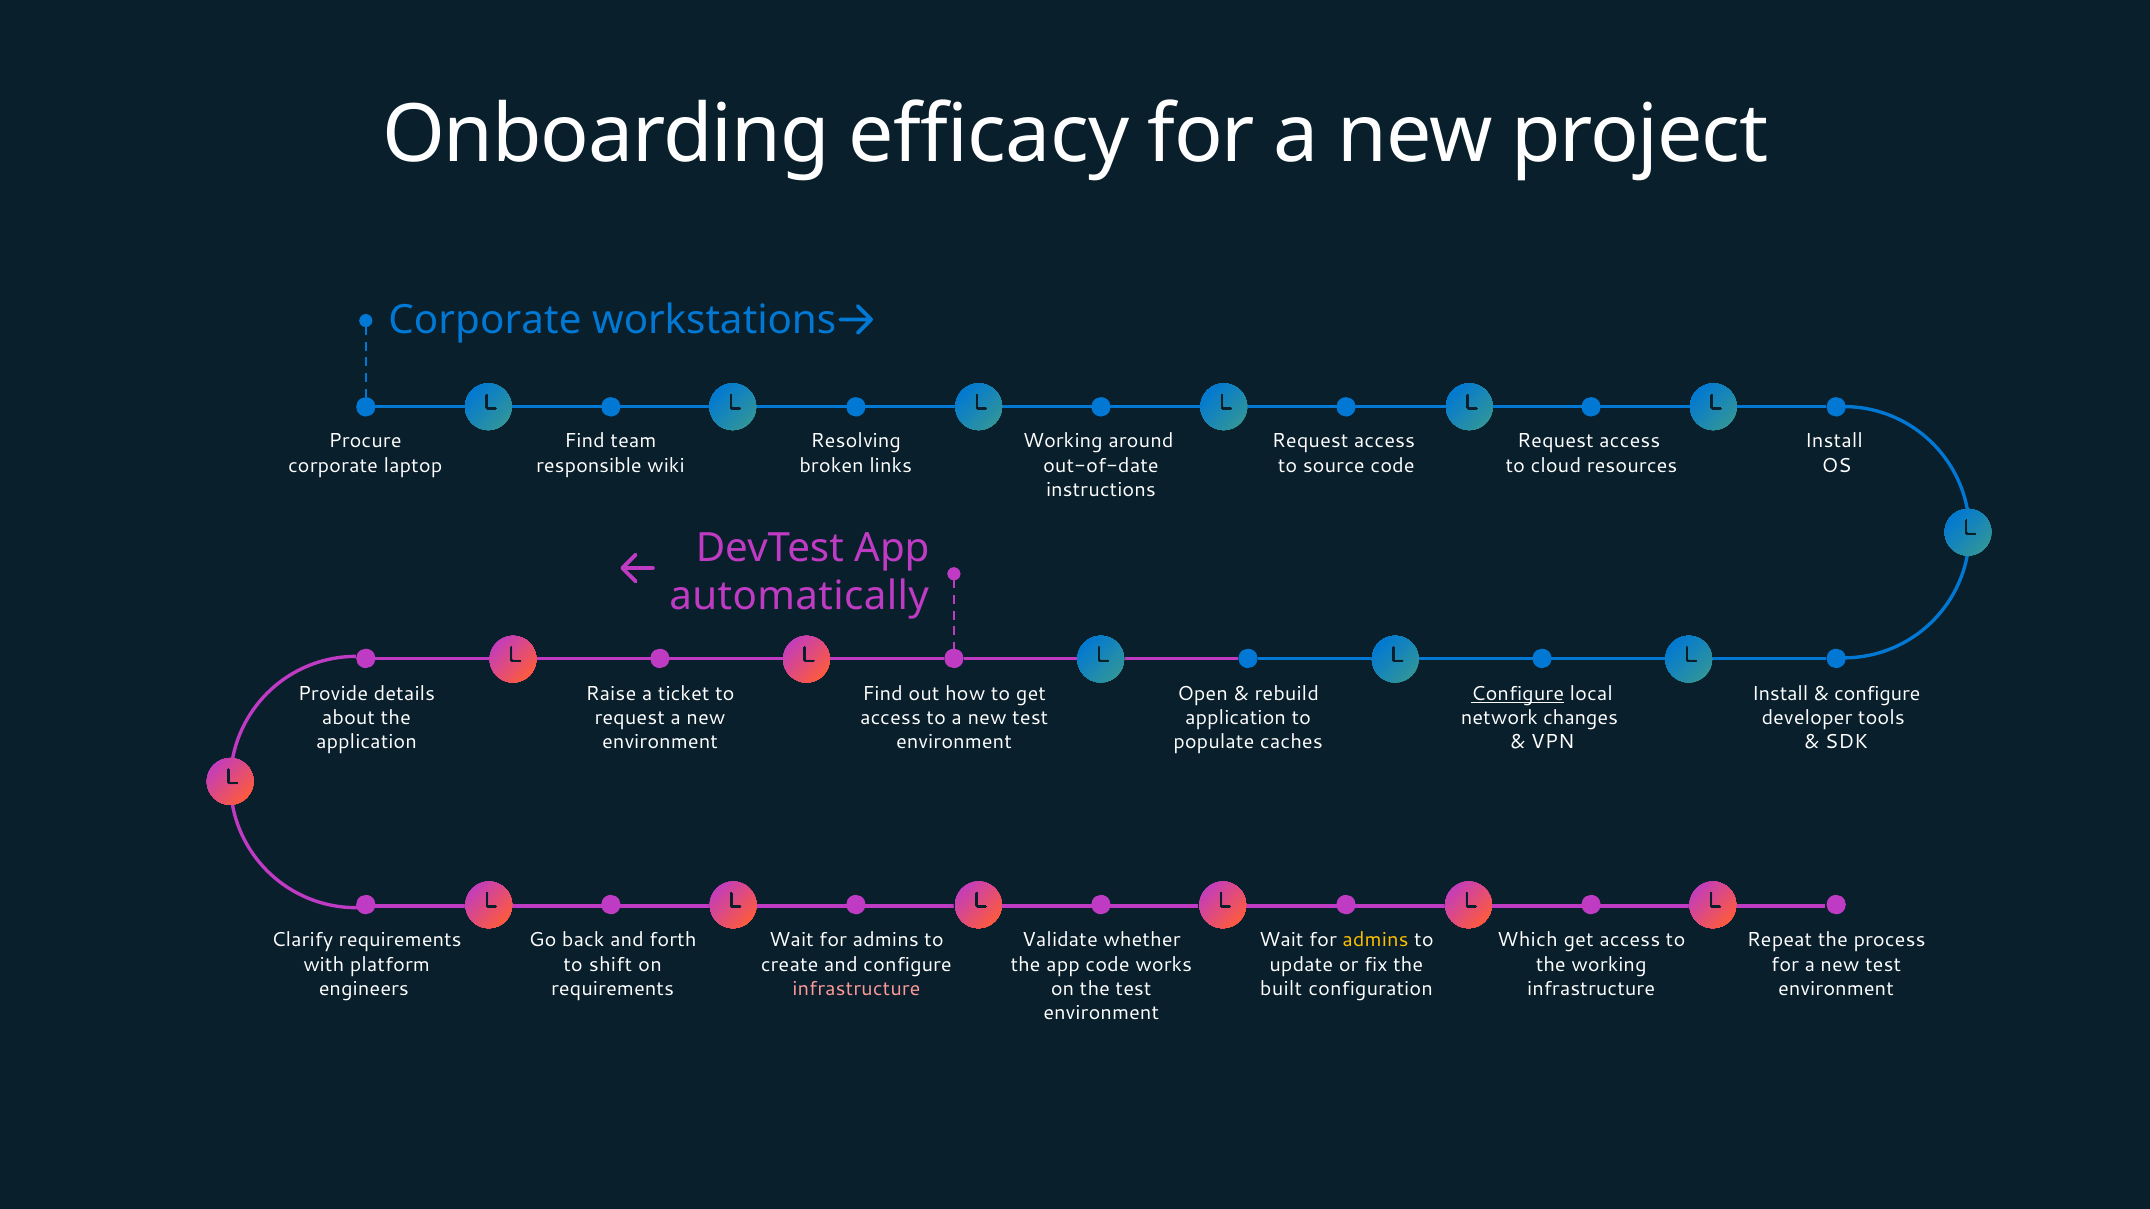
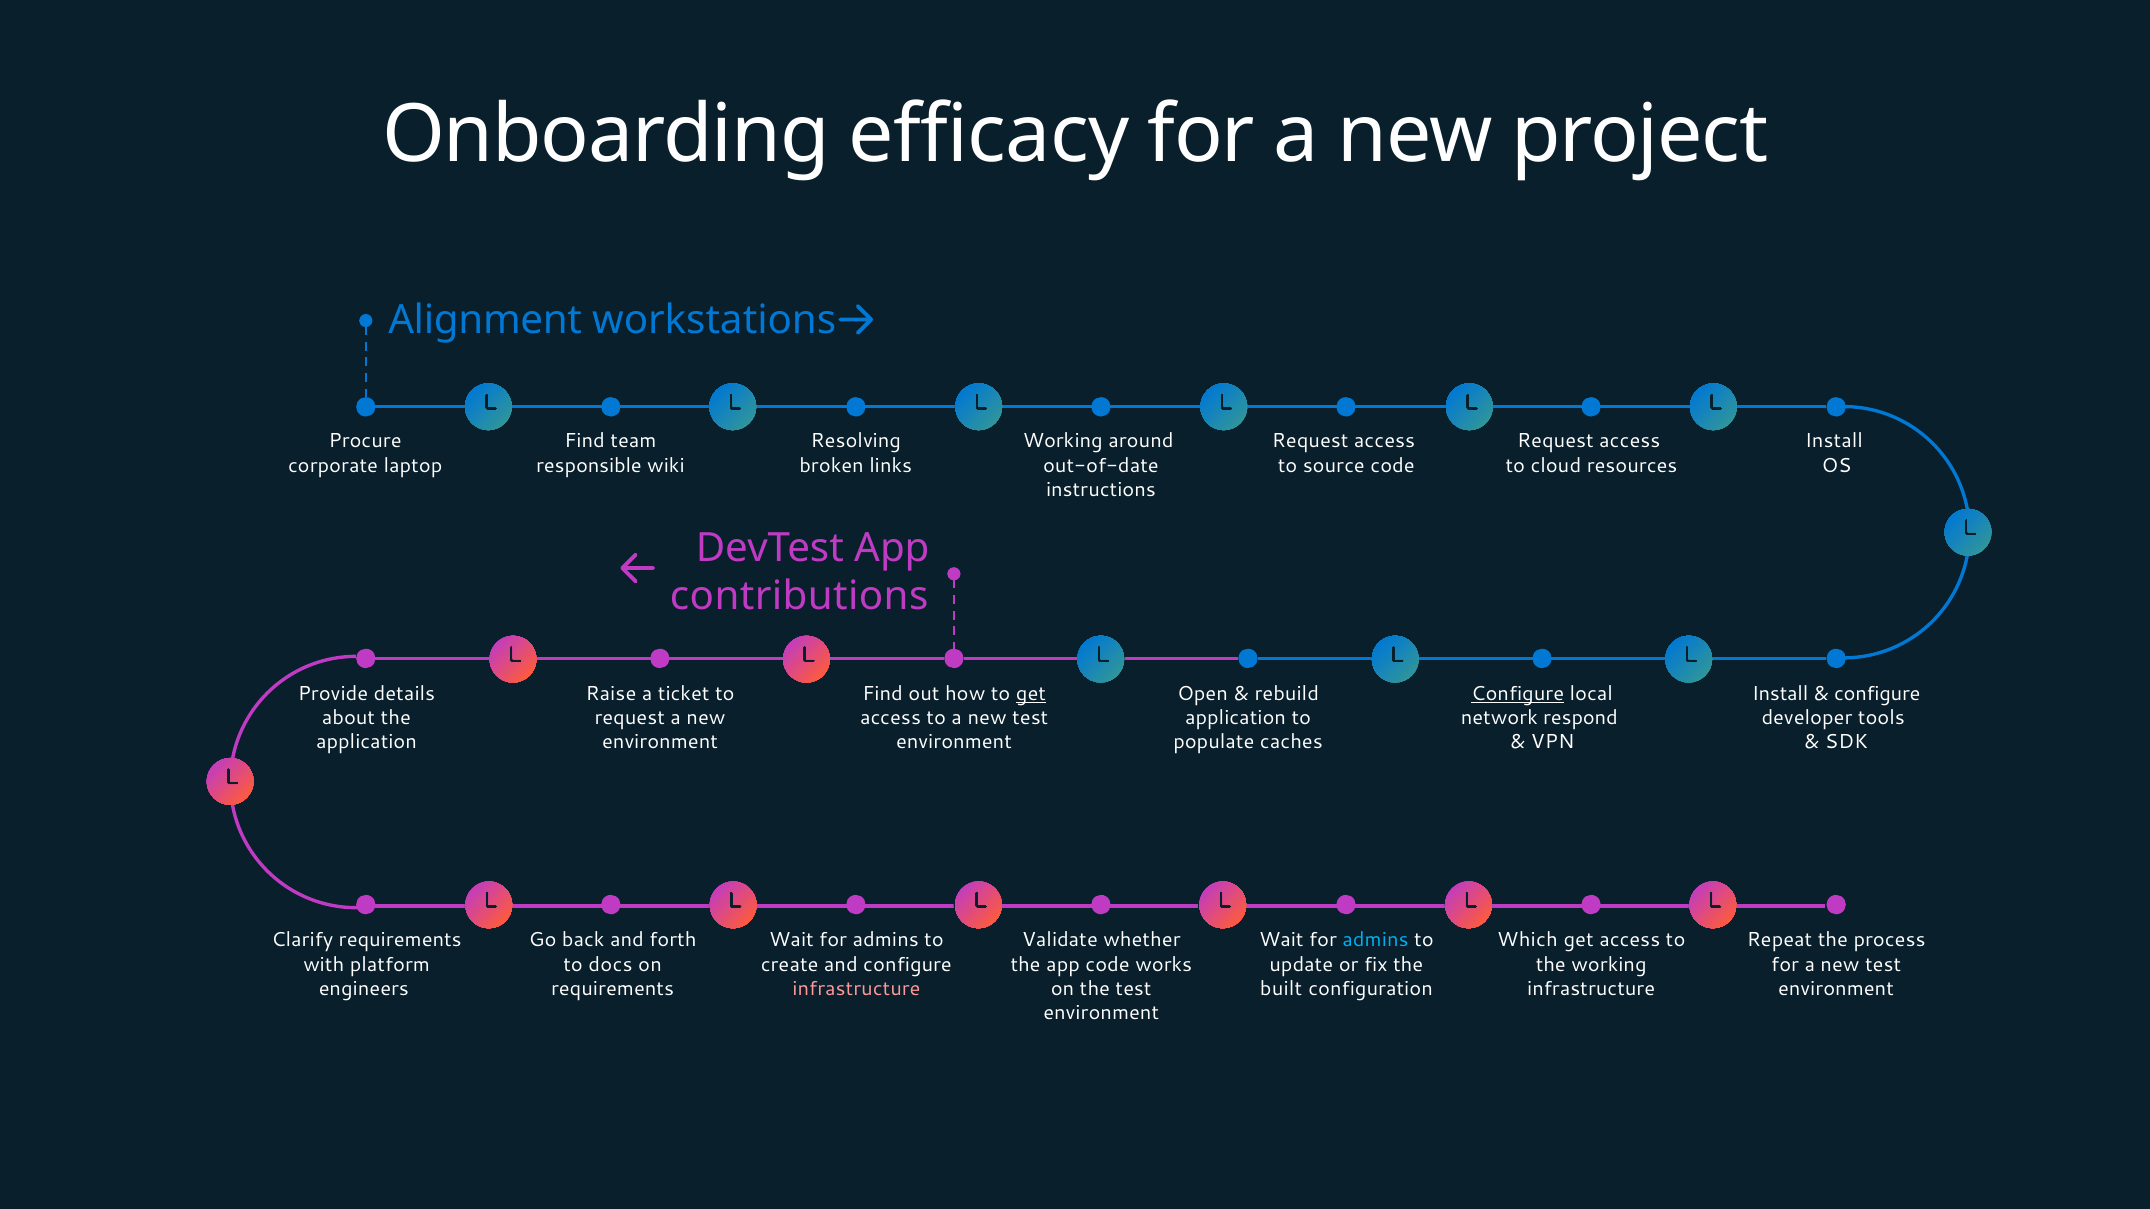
Corporate at (485, 320): Corporate -> Alignment
automatically: automatically -> contributions
get at (1031, 694) underline: none -> present
changes: changes -> respond
admins at (1376, 940) colour: yellow -> light blue
shift: shift -> docs
